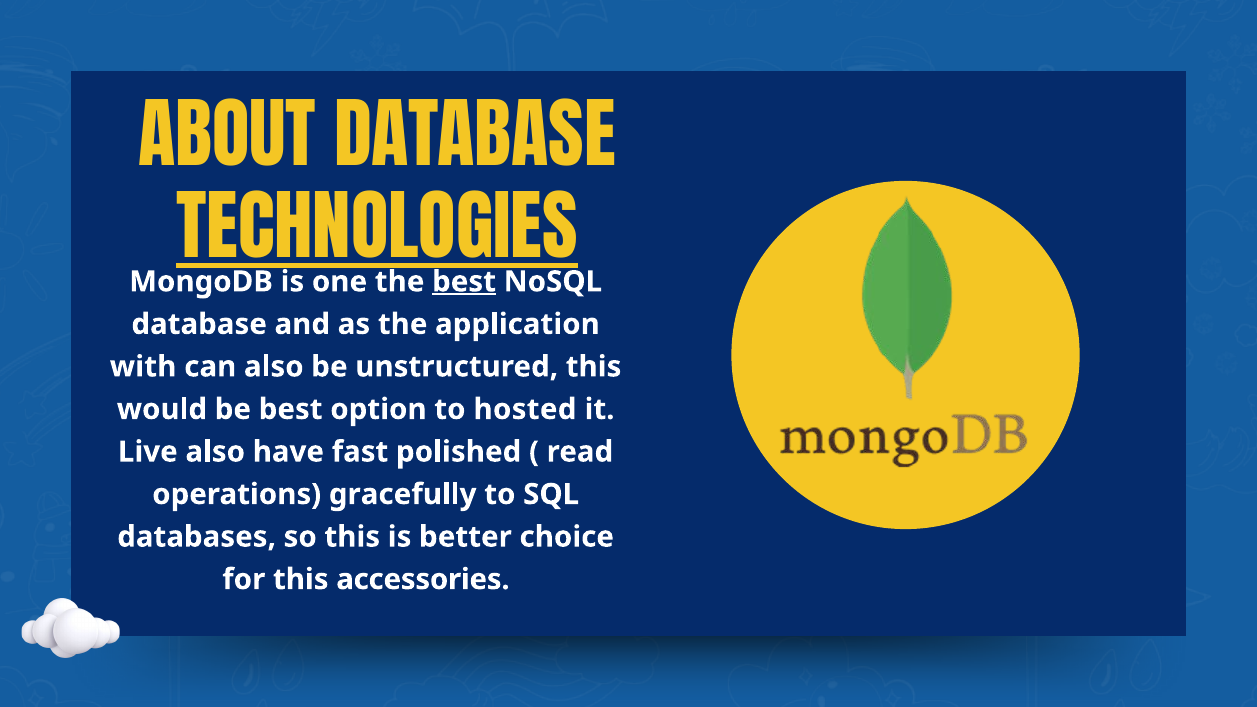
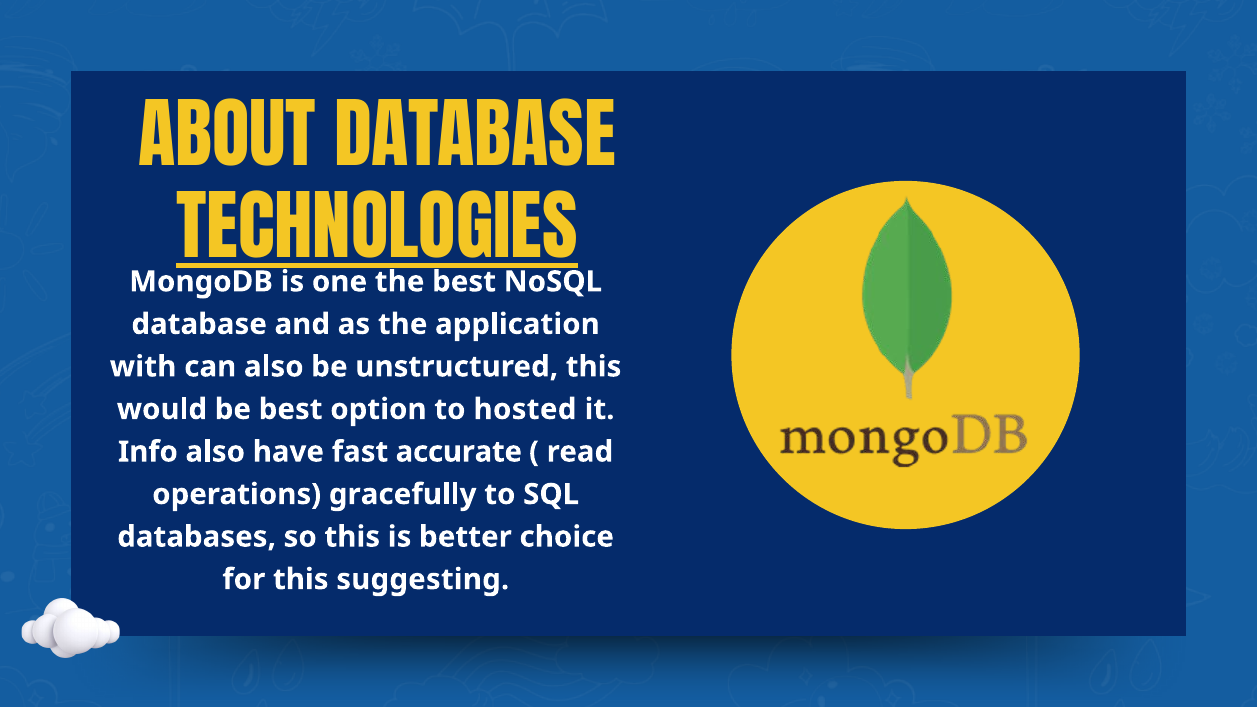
best at (464, 282) underline: present -> none
Live: Live -> Info
polished: polished -> accurate
accessories: accessories -> suggesting
